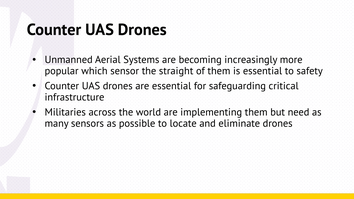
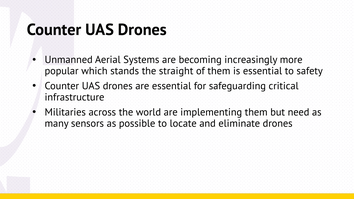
sensor: sensor -> stands
